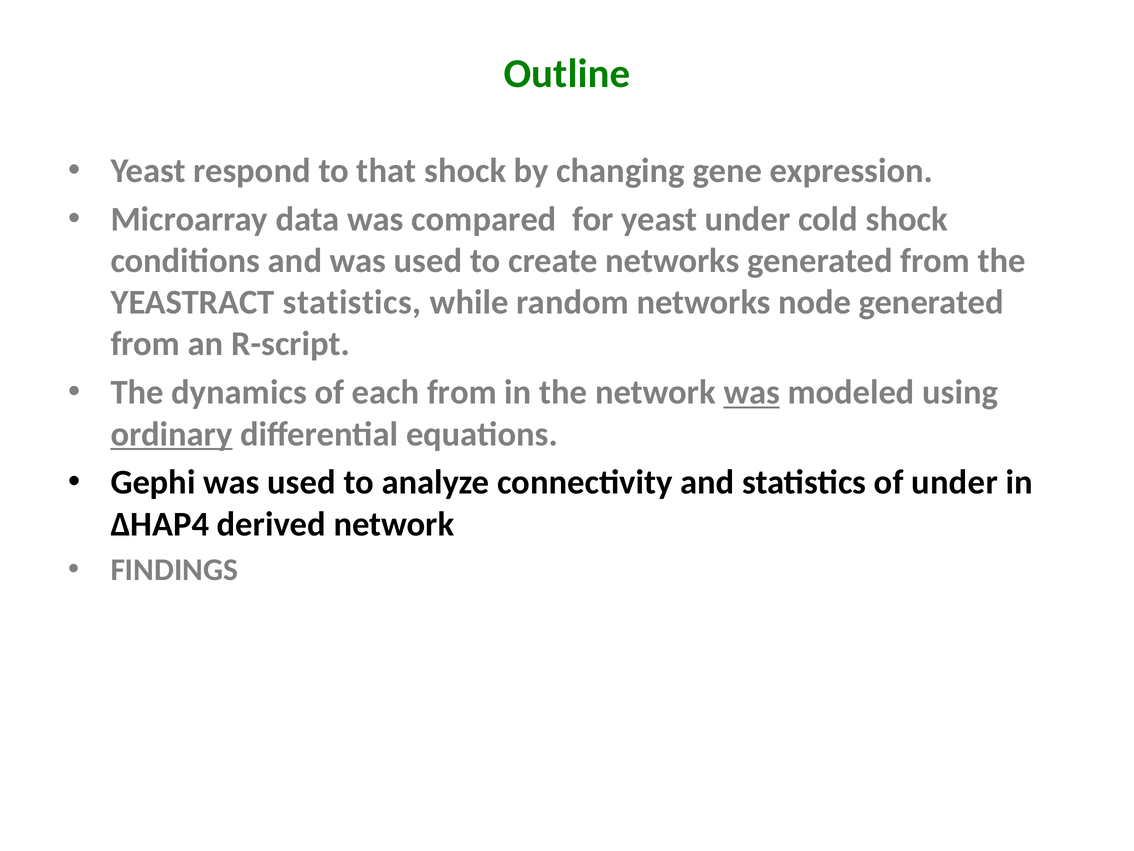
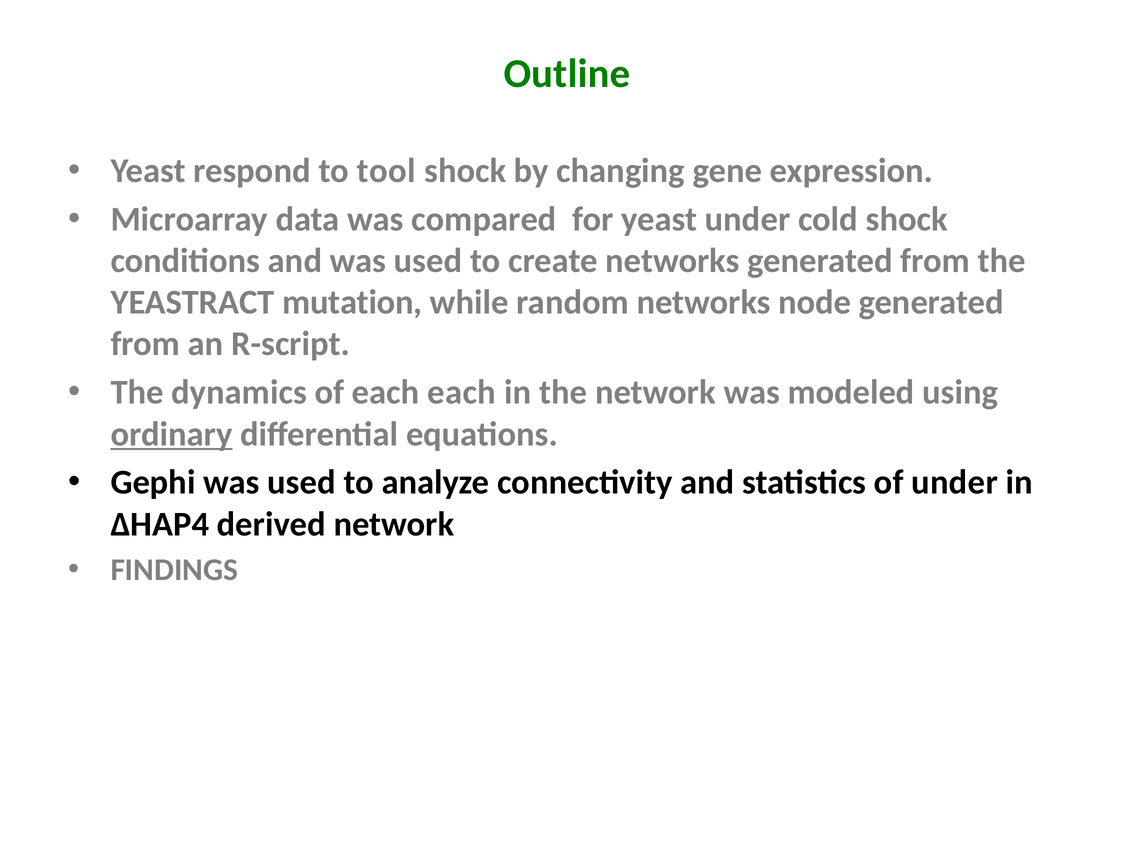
that: that -> tool
YEASTRACT statistics: statistics -> mutation
each from: from -> each
was at (752, 392) underline: present -> none
